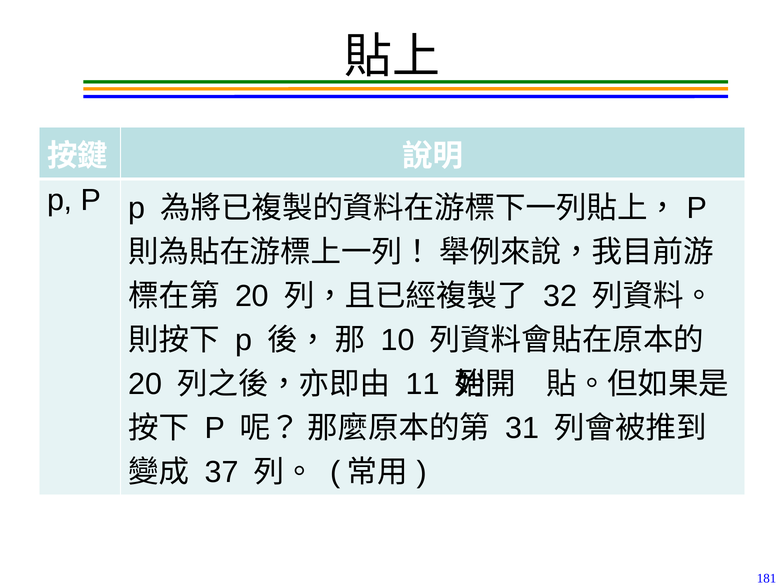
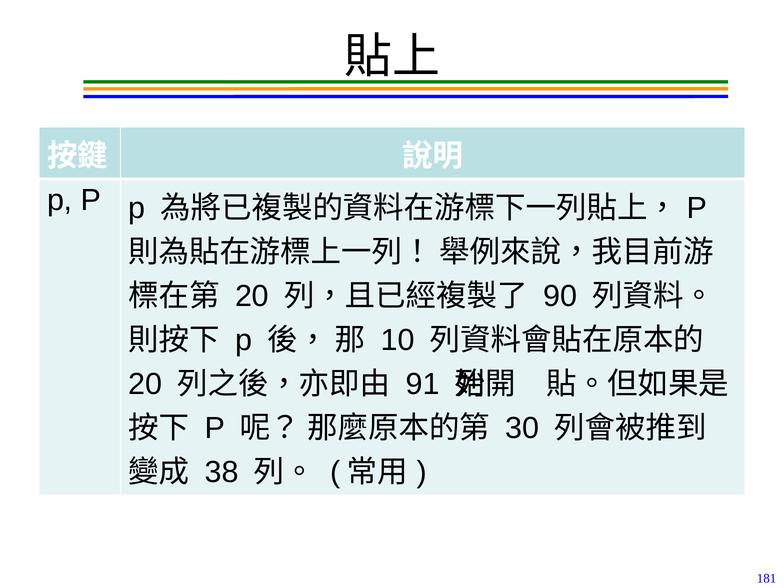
32: 32 -> 90
11: 11 -> 91
31: 31 -> 30
37: 37 -> 38
